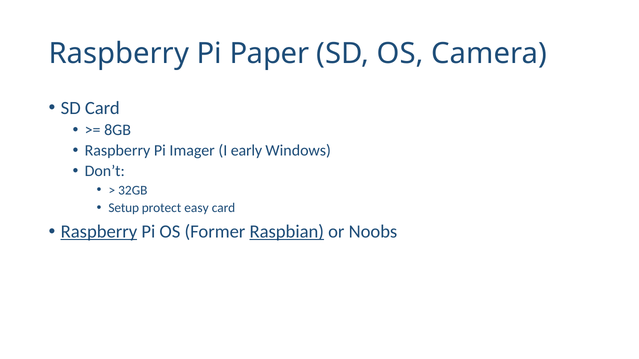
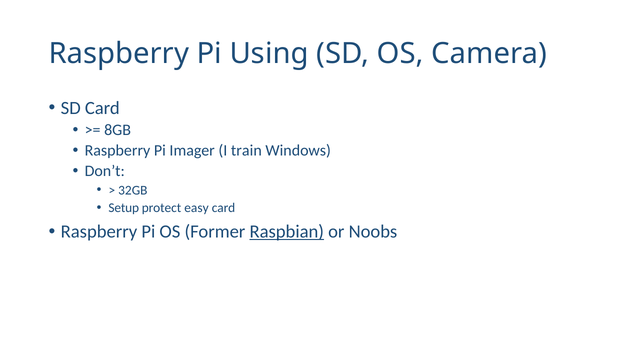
Paper: Paper -> Using
early: early -> train
Raspberry at (99, 232) underline: present -> none
